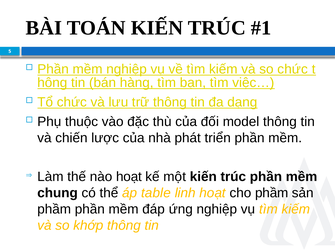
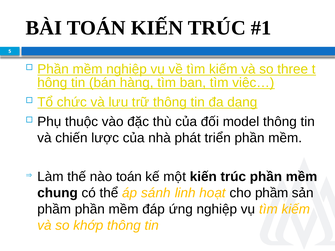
so chức: chức -> three
nào hoạt: hoạt -> toán
table: table -> sánh
